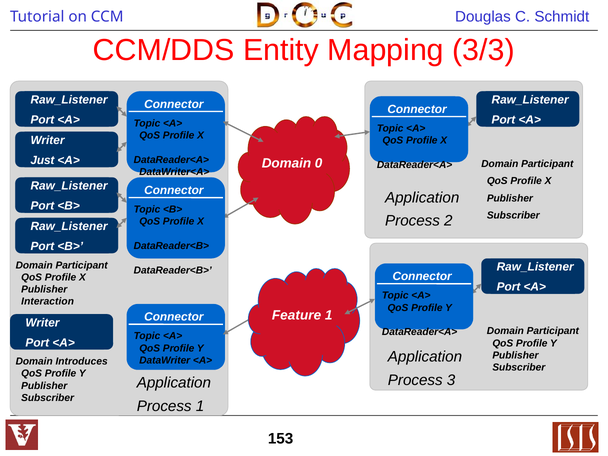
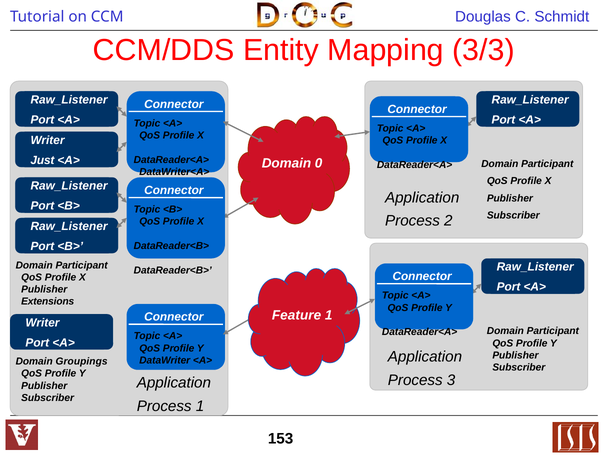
Interaction: Interaction -> Extensions
Introduces: Introduces -> Groupings
